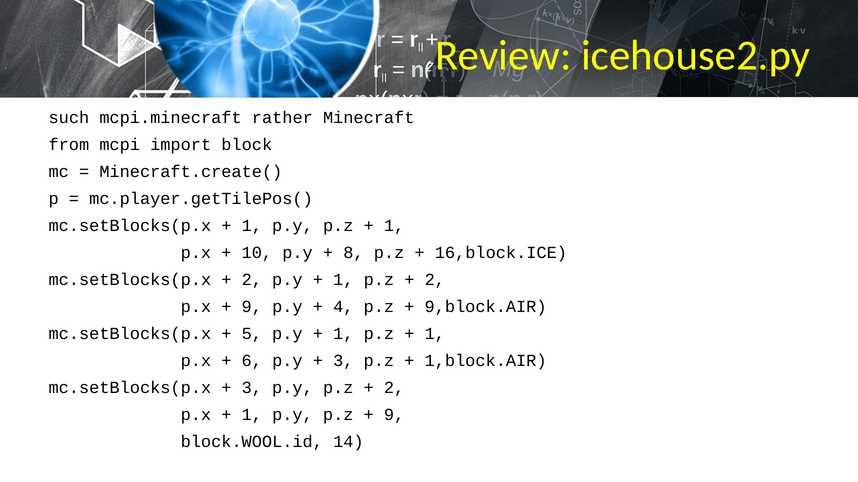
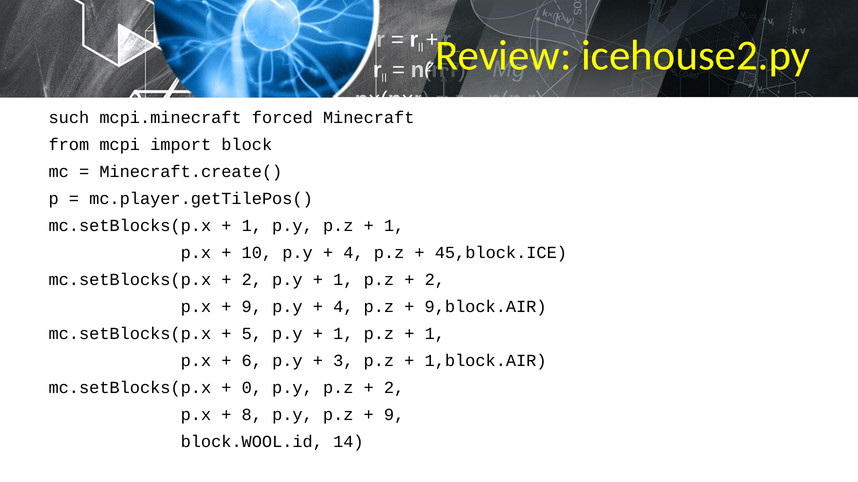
rather: rather -> forced
8 at (353, 253): 8 -> 4
16,block.ICE: 16,block.ICE -> 45,block.ICE
3 at (252, 388): 3 -> 0
1 at (252, 415): 1 -> 8
